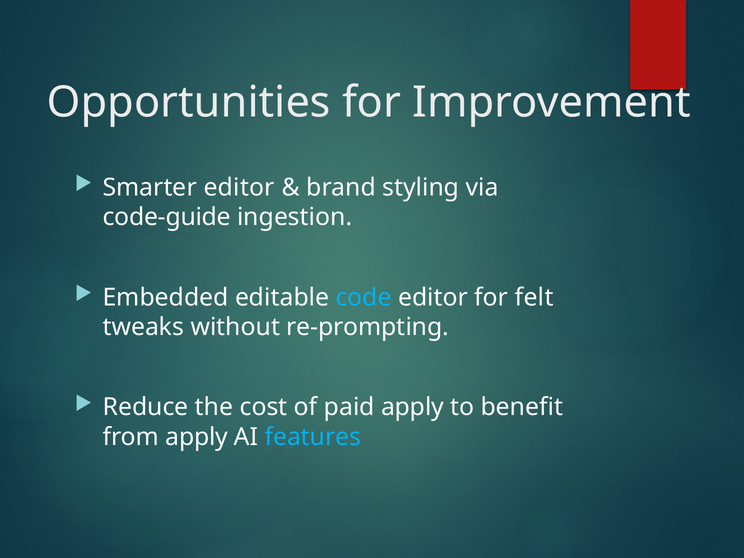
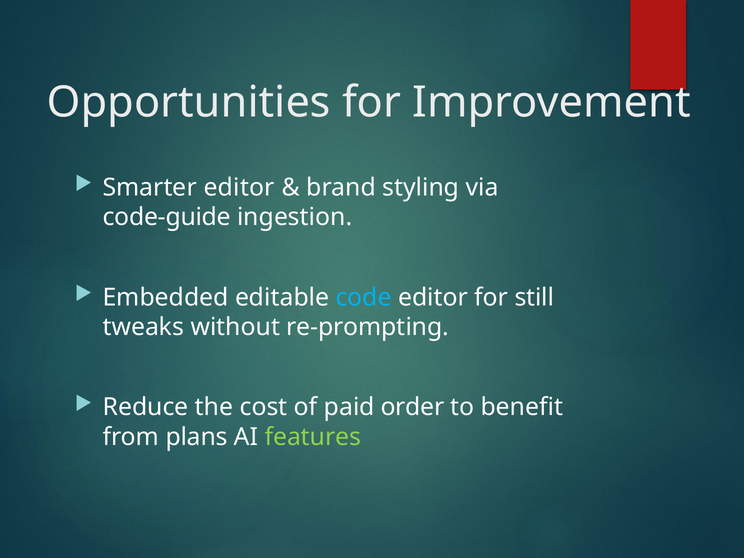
felt: felt -> still
paid apply: apply -> order
from apply: apply -> plans
features colour: light blue -> light green
